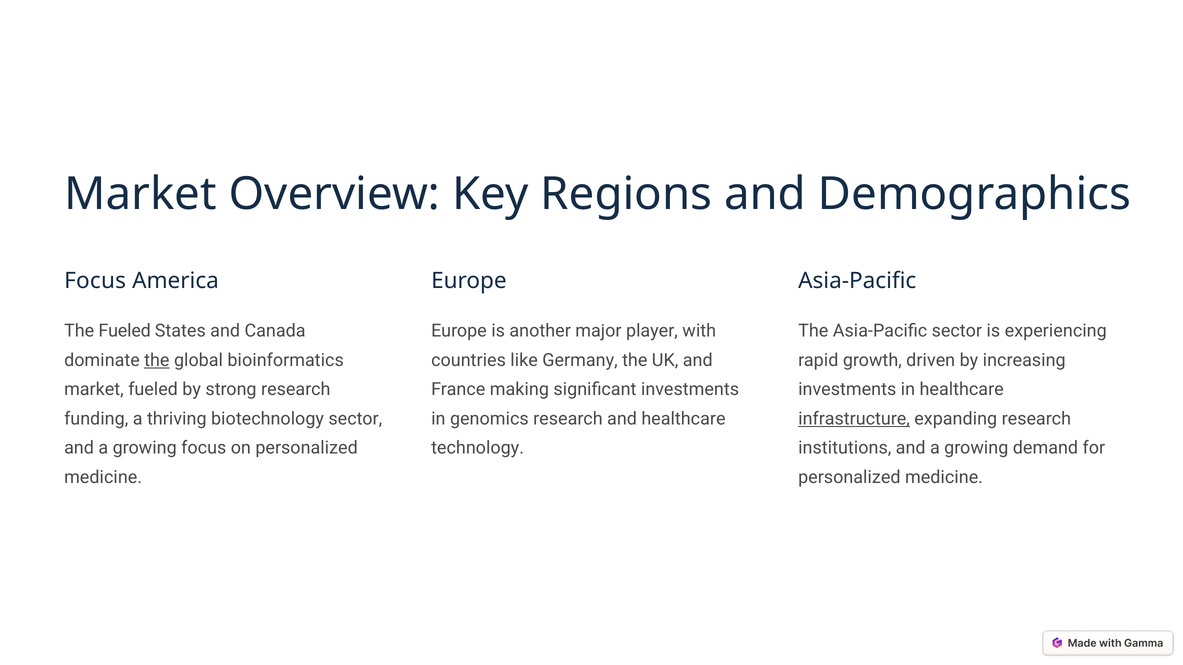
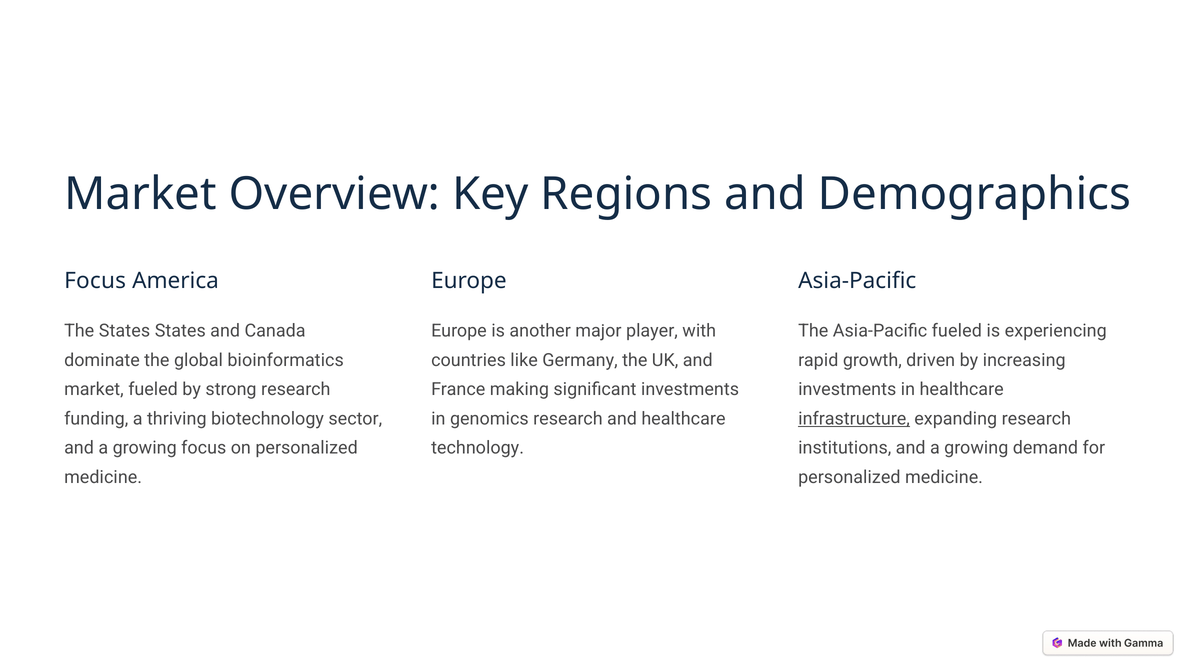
The Fueled: Fueled -> States
Asia-Pacific sector: sector -> fueled
the at (157, 360) underline: present -> none
